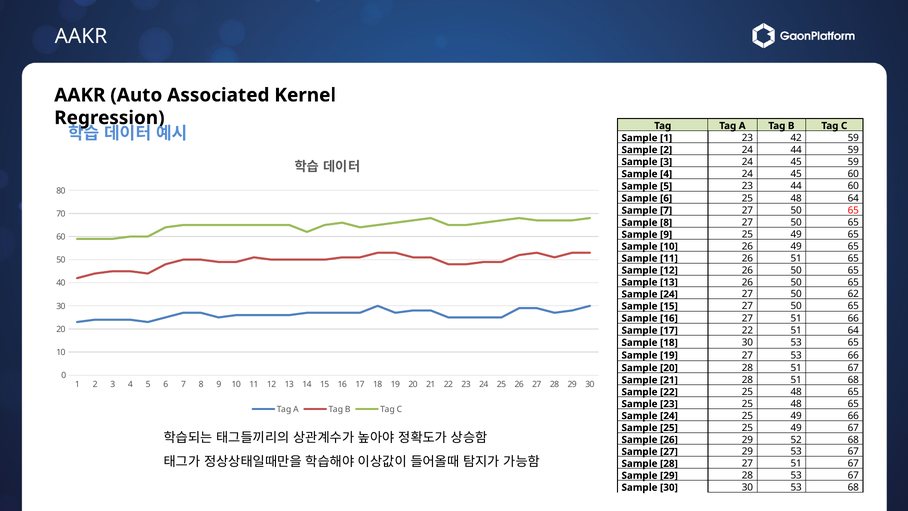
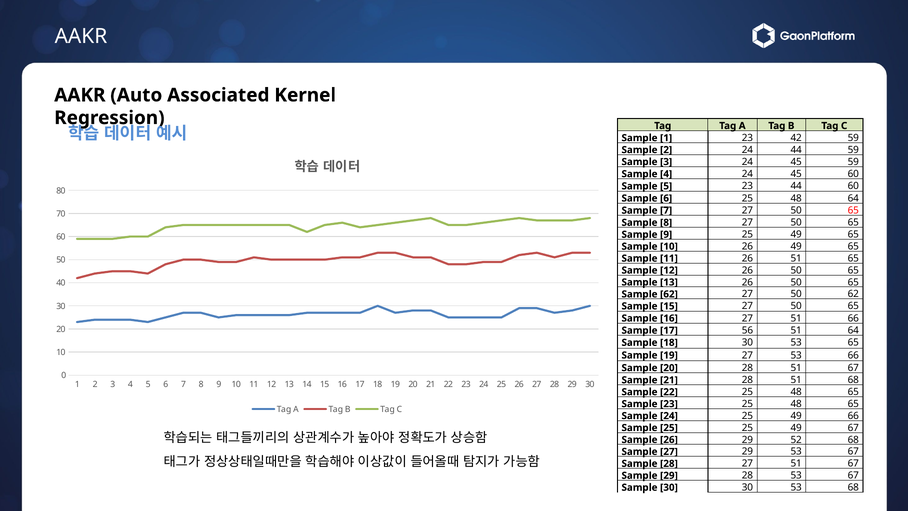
24 at (669, 294): 24 -> 62
17 22: 22 -> 56
